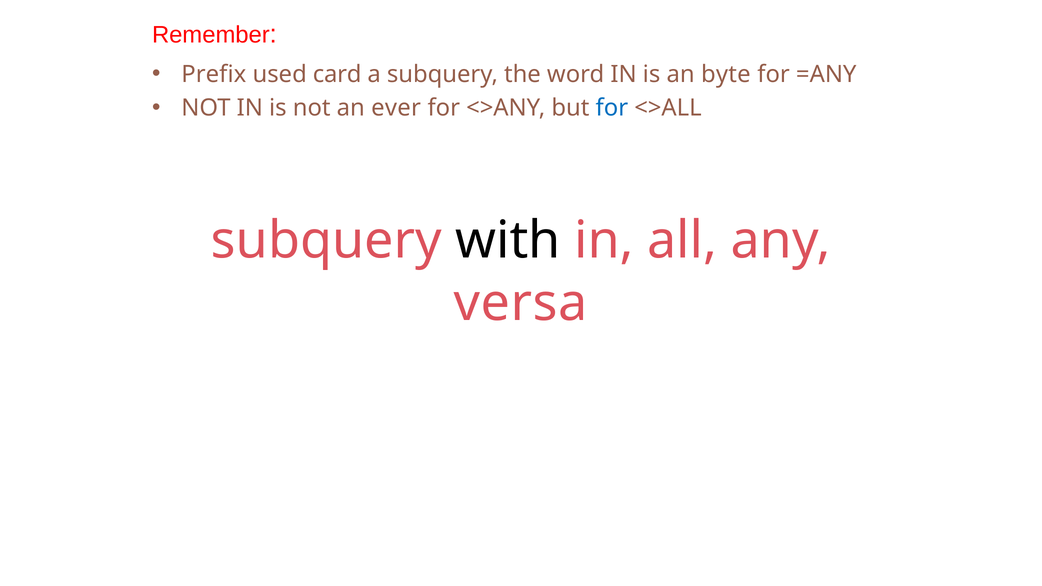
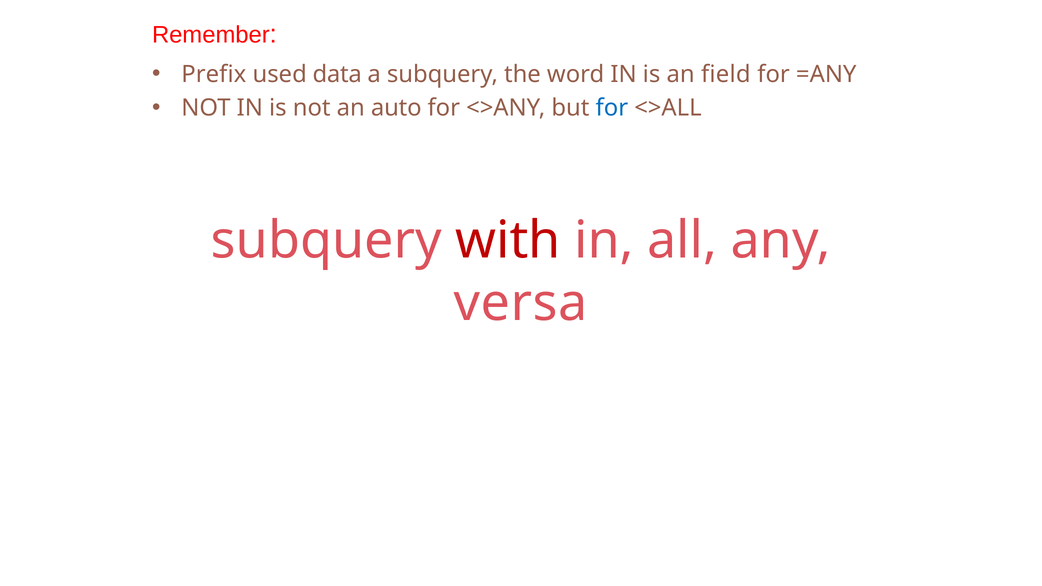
card: card -> data
byte: byte -> field
ever: ever -> auto
with colour: black -> red
